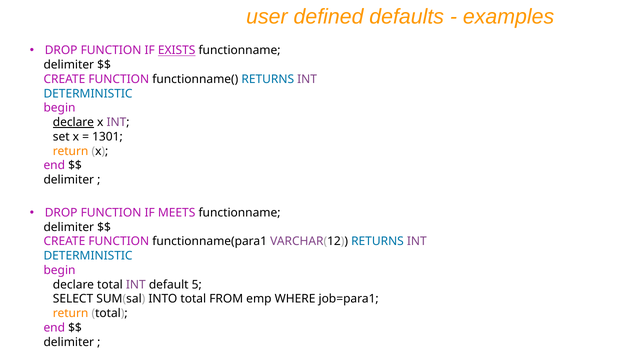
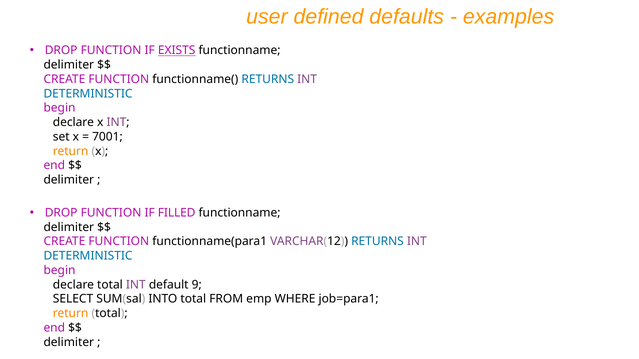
declare at (73, 122) underline: present -> none
1301: 1301 -> 7001
MEETS: MEETS -> FILLED
5: 5 -> 9
